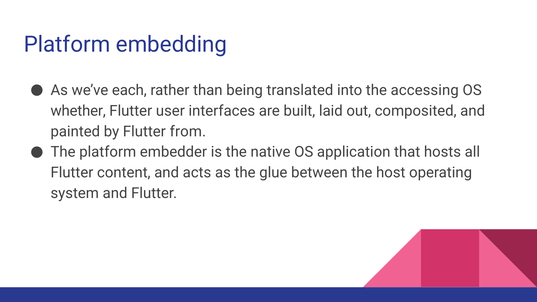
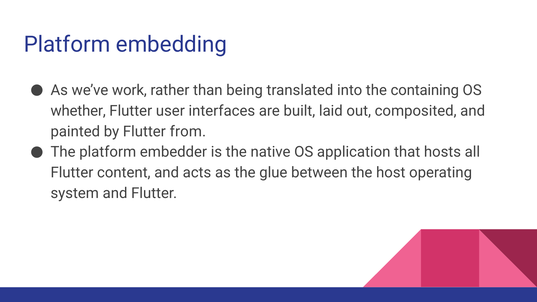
each: each -> work
accessing: accessing -> containing
